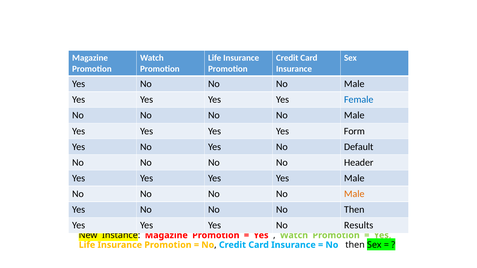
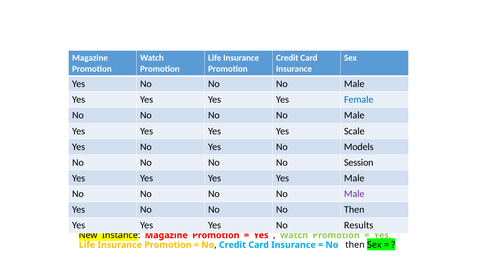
Form: Form -> Scale
Default: Default -> Models
Header: Header -> Session
Male at (354, 194) colour: orange -> purple
